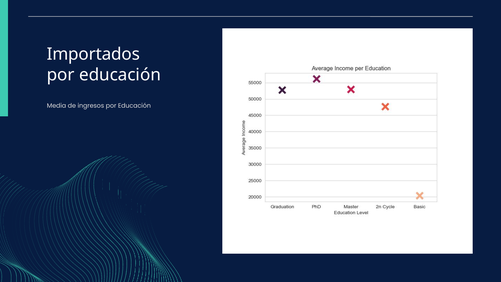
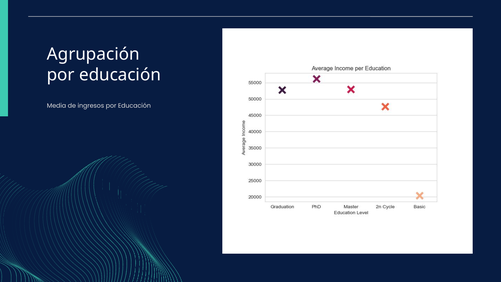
Importados: Importados -> Agrupación
